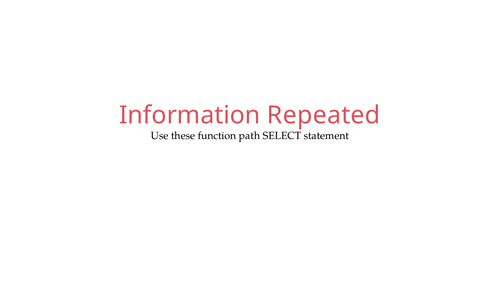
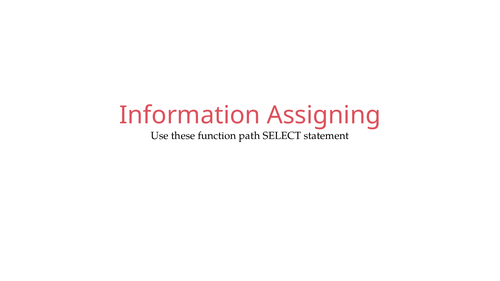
Repeated: Repeated -> Assigning
